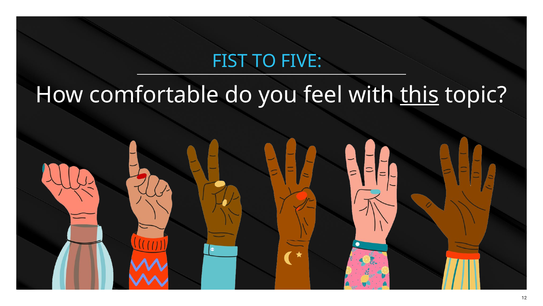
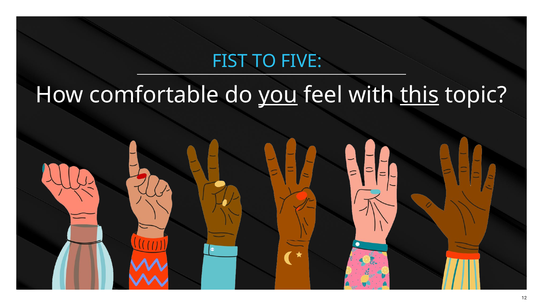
you underline: none -> present
